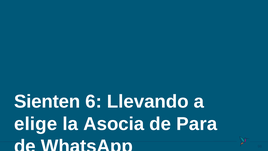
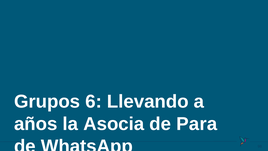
Sienten: Sienten -> Grupos
elige: elige -> años
